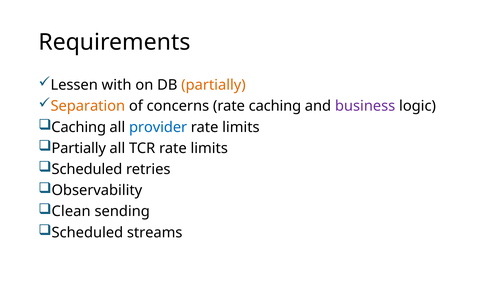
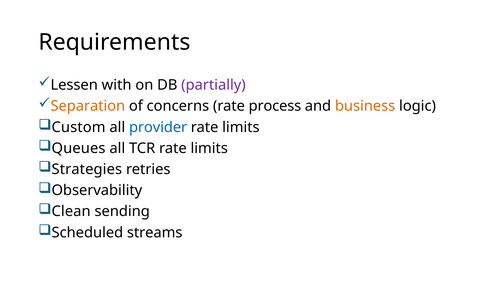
partially at (213, 85) colour: orange -> purple
rate caching: caching -> process
business colour: purple -> orange
Caching at (79, 127): Caching -> Custom
Partially at (79, 148): Partially -> Queues
Scheduled at (87, 170): Scheduled -> Strategies
